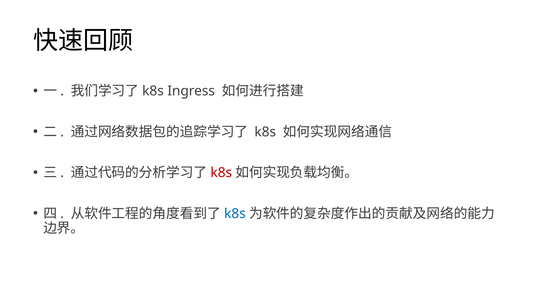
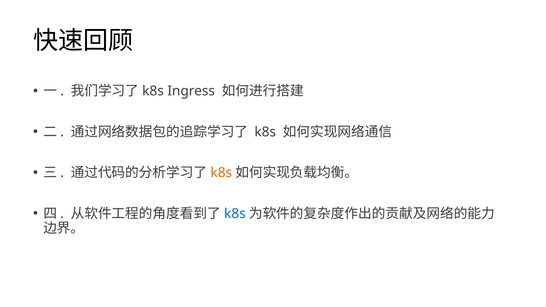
k8s at (221, 173) colour: red -> orange
